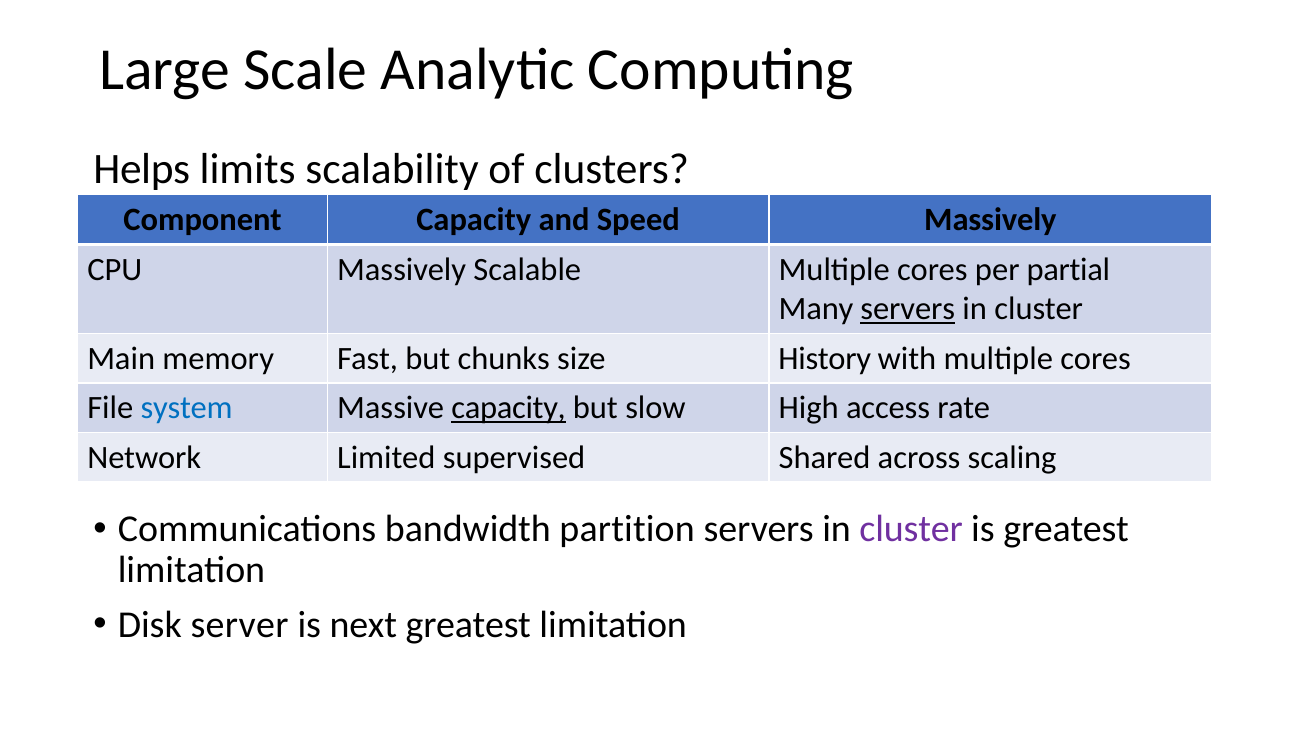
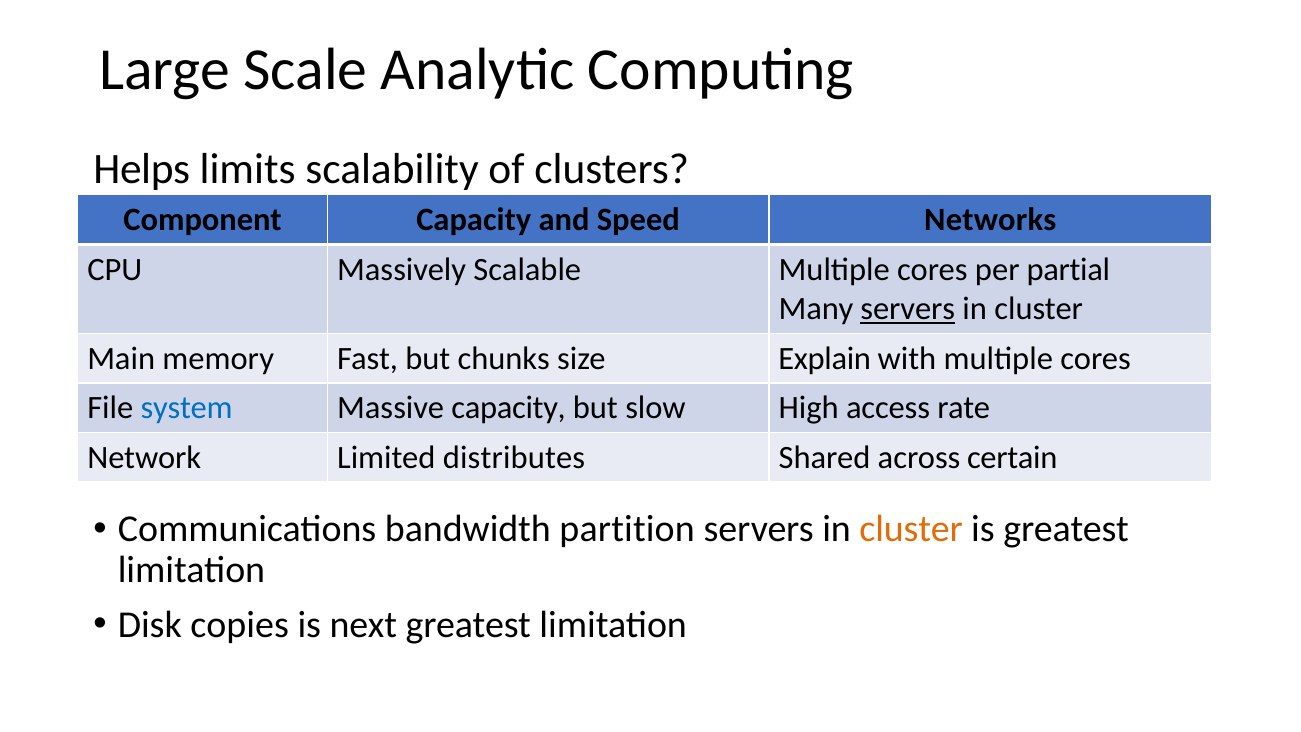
Speed Massively: Massively -> Networks
History: History -> Explain
capacity at (509, 408) underline: present -> none
supervised: supervised -> distributes
scaling: scaling -> certain
cluster at (911, 529) colour: purple -> orange
server: server -> copies
